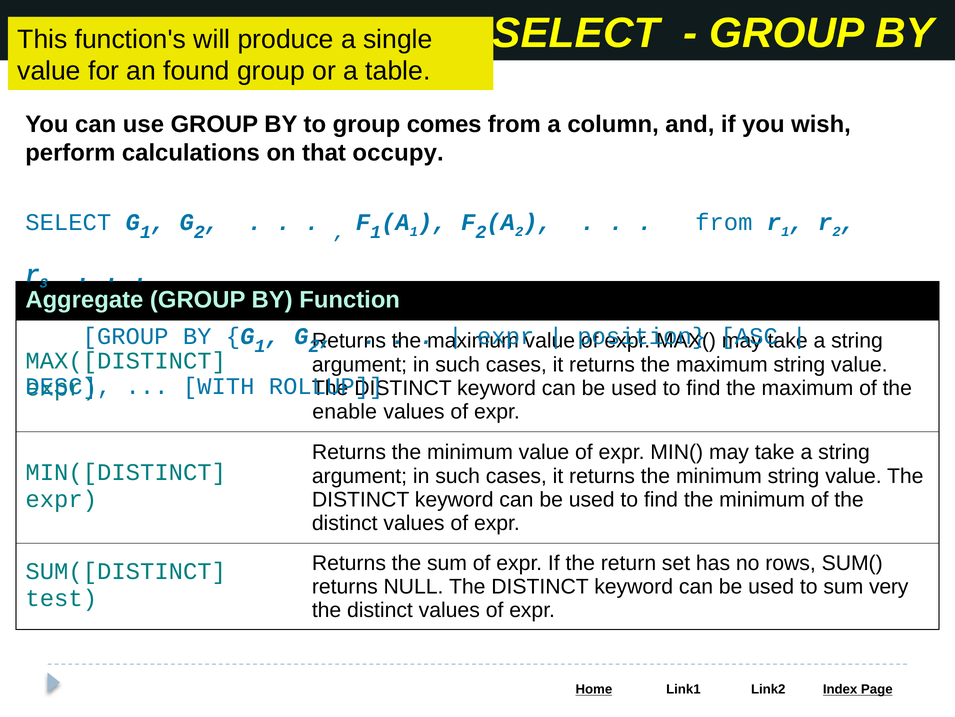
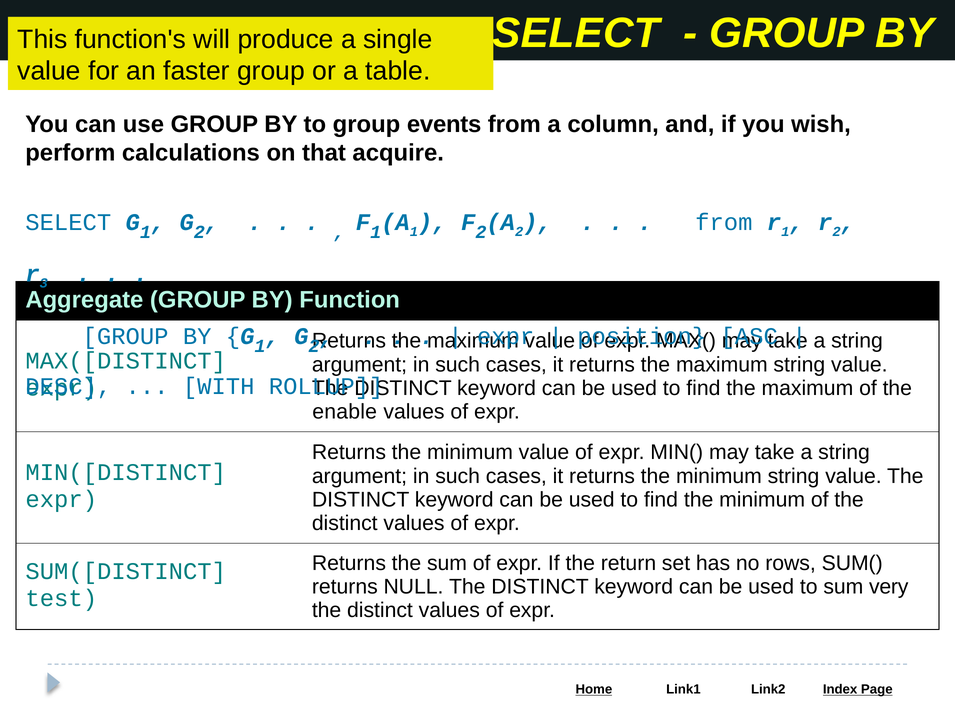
found: found -> faster
comes: comes -> events
occupy: occupy -> acquire
